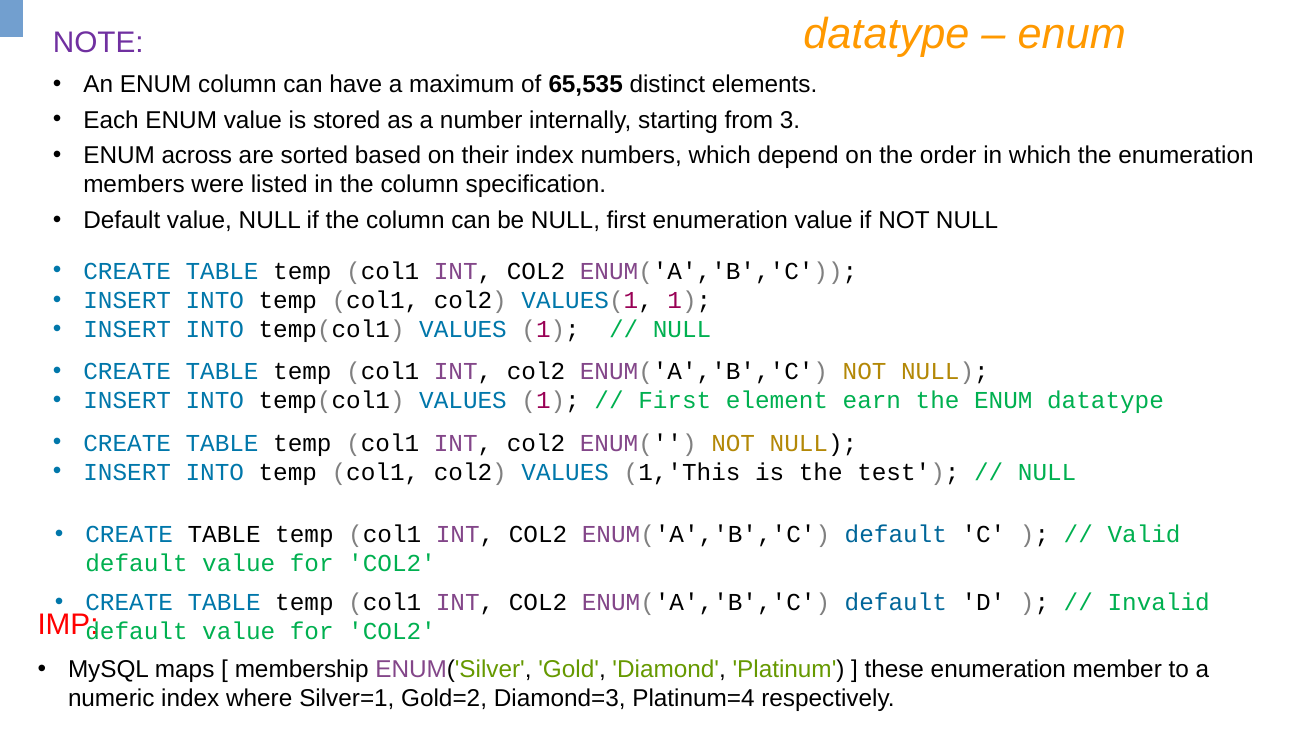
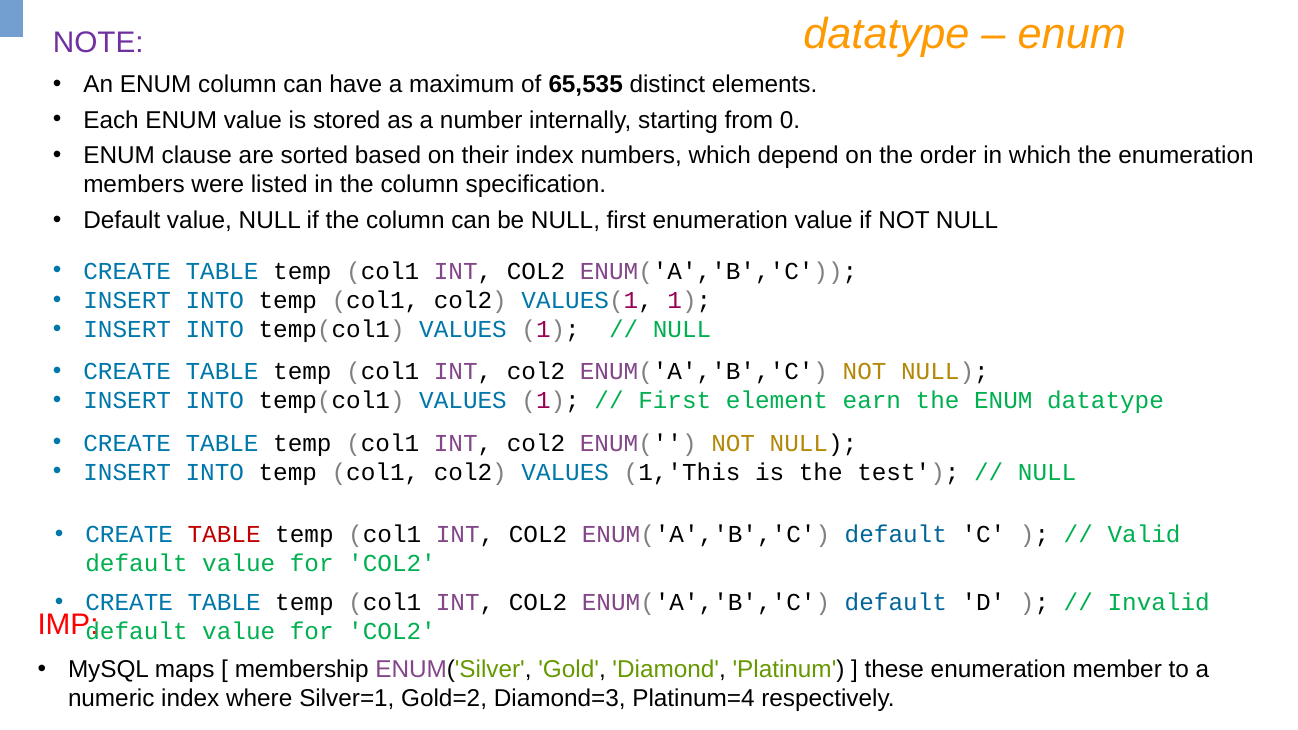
3: 3 -> 0
across: across -> clause
TABLE at (224, 535) colour: black -> red
